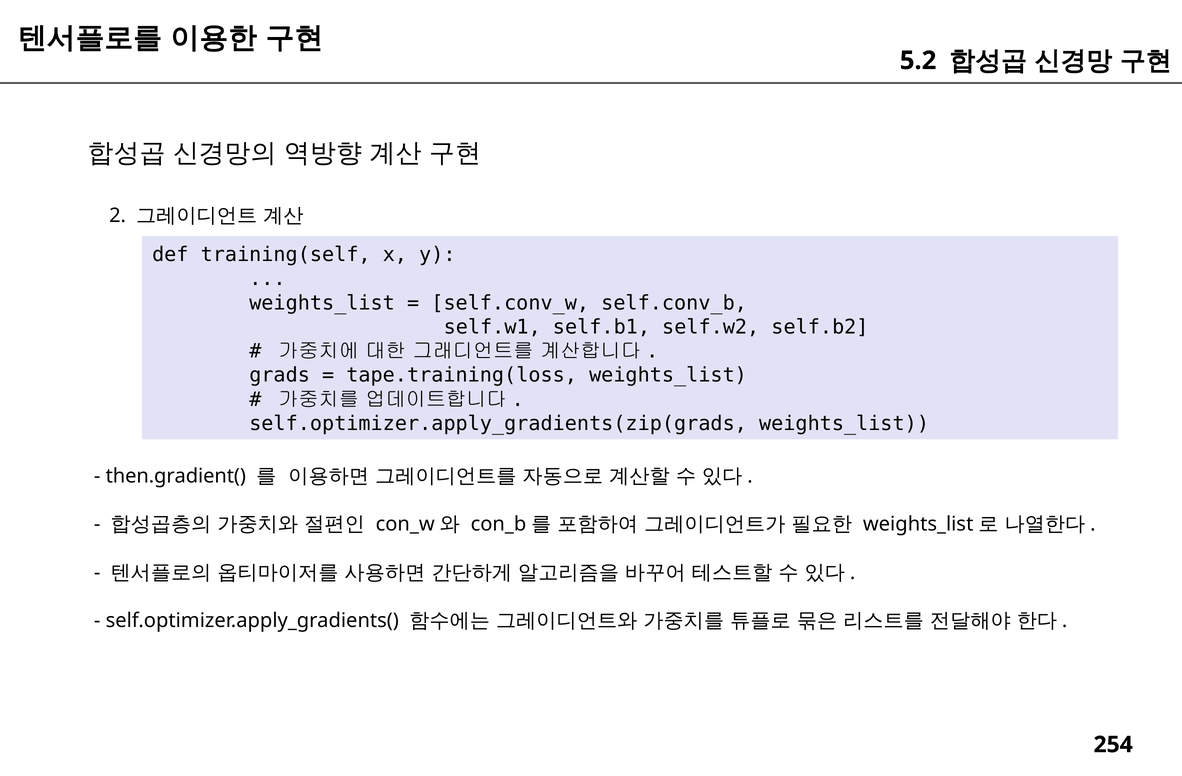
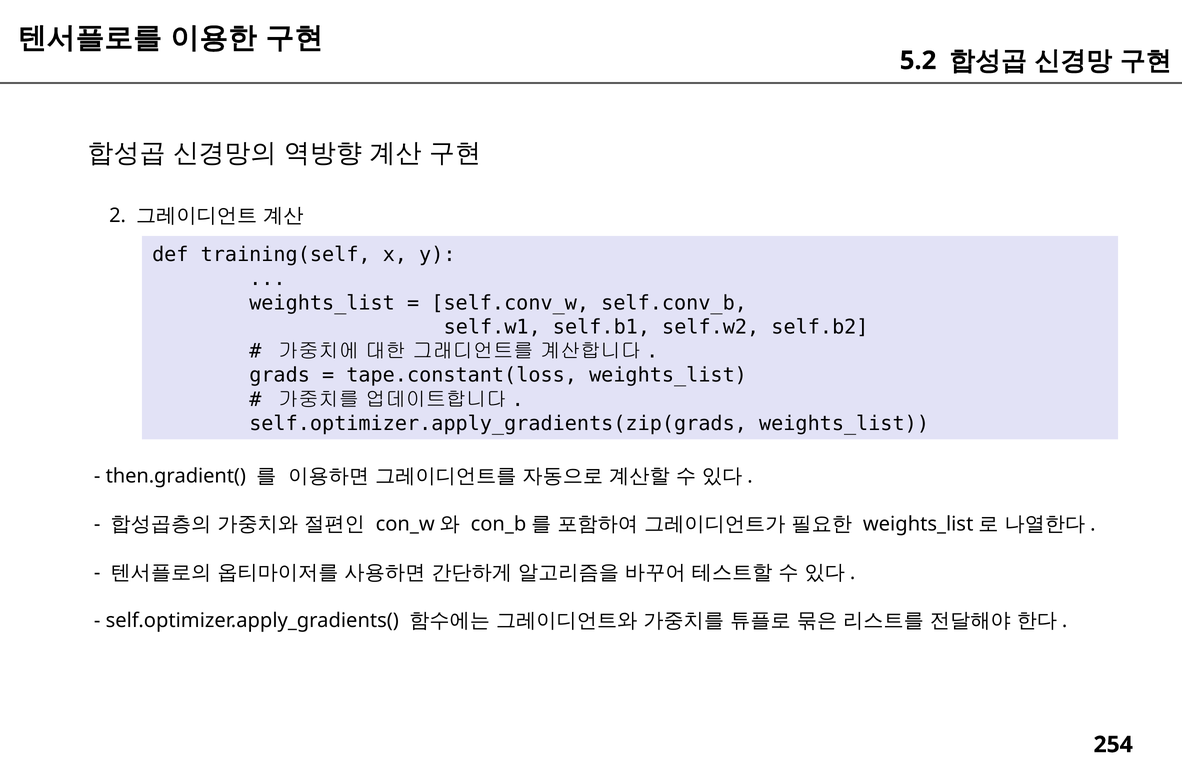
tape.training(loss: tape.training(loss -> tape.constant(loss
